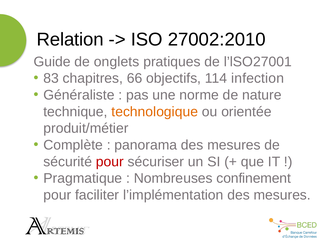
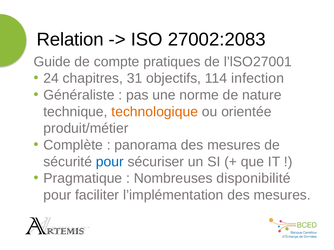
27002:2010: 27002:2010 -> 27002:2083
onglets: onglets -> compte
83: 83 -> 24
66: 66 -> 31
pour at (110, 162) colour: red -> blue
confinement: confinement -> disponibilité
